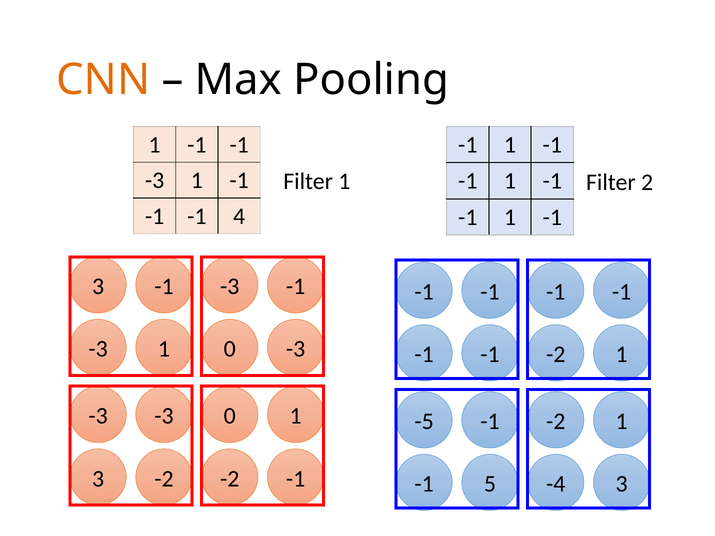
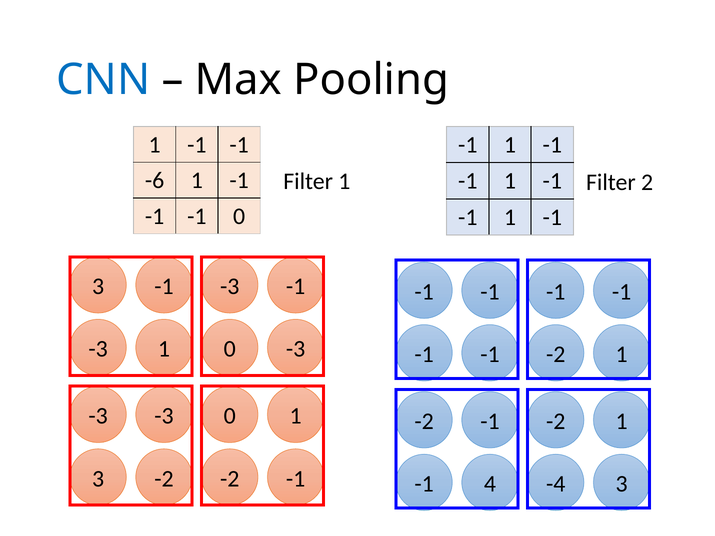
CNN colour: orange -> blue
-3 at (155, 181): -3 -> -6
-1 4: 4 -> 0
-5 at (424, 422): -5 -> -2
5: 5 -> 4
